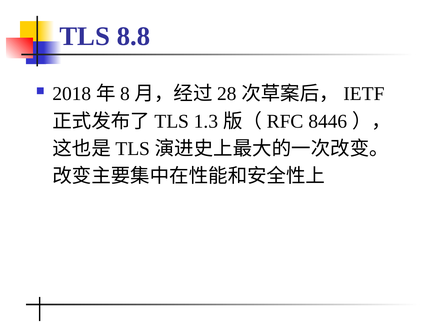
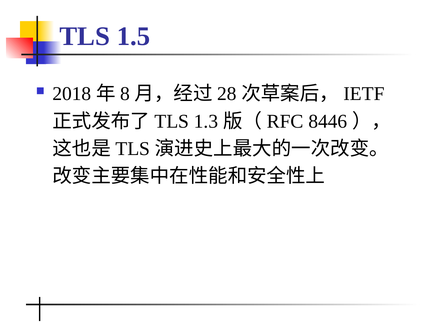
8.8: 8.8 -> 1.5
